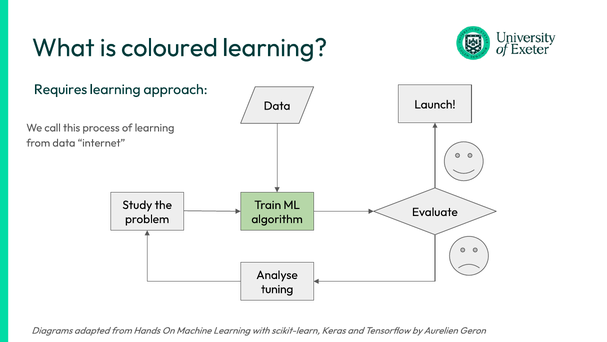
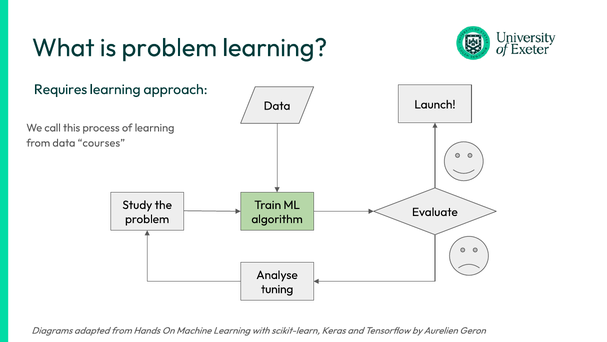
is coloured: coloured -> problem
internet: internet -> courses
